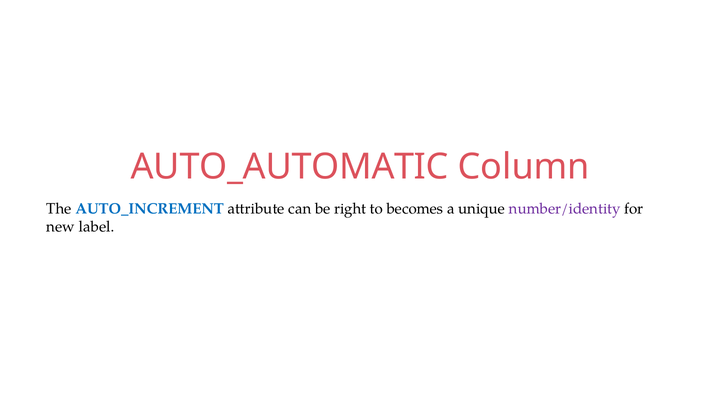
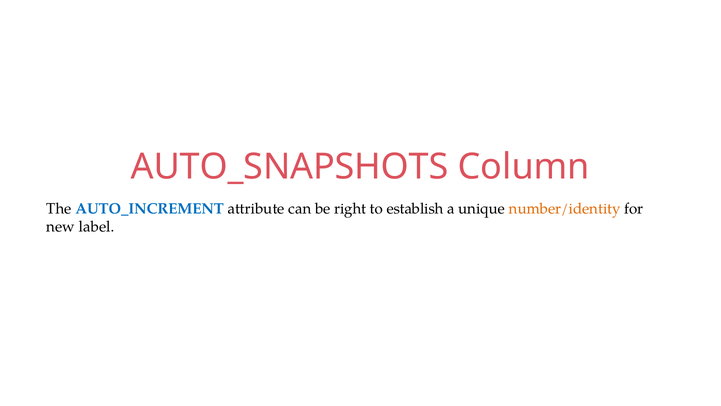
AUTO_AUTOMATIC: AUTO_AUTOMATIC -> AUTO_SNAPSHOTS
becomes: becomes -> establish
number/identity colour: purple -> orange
